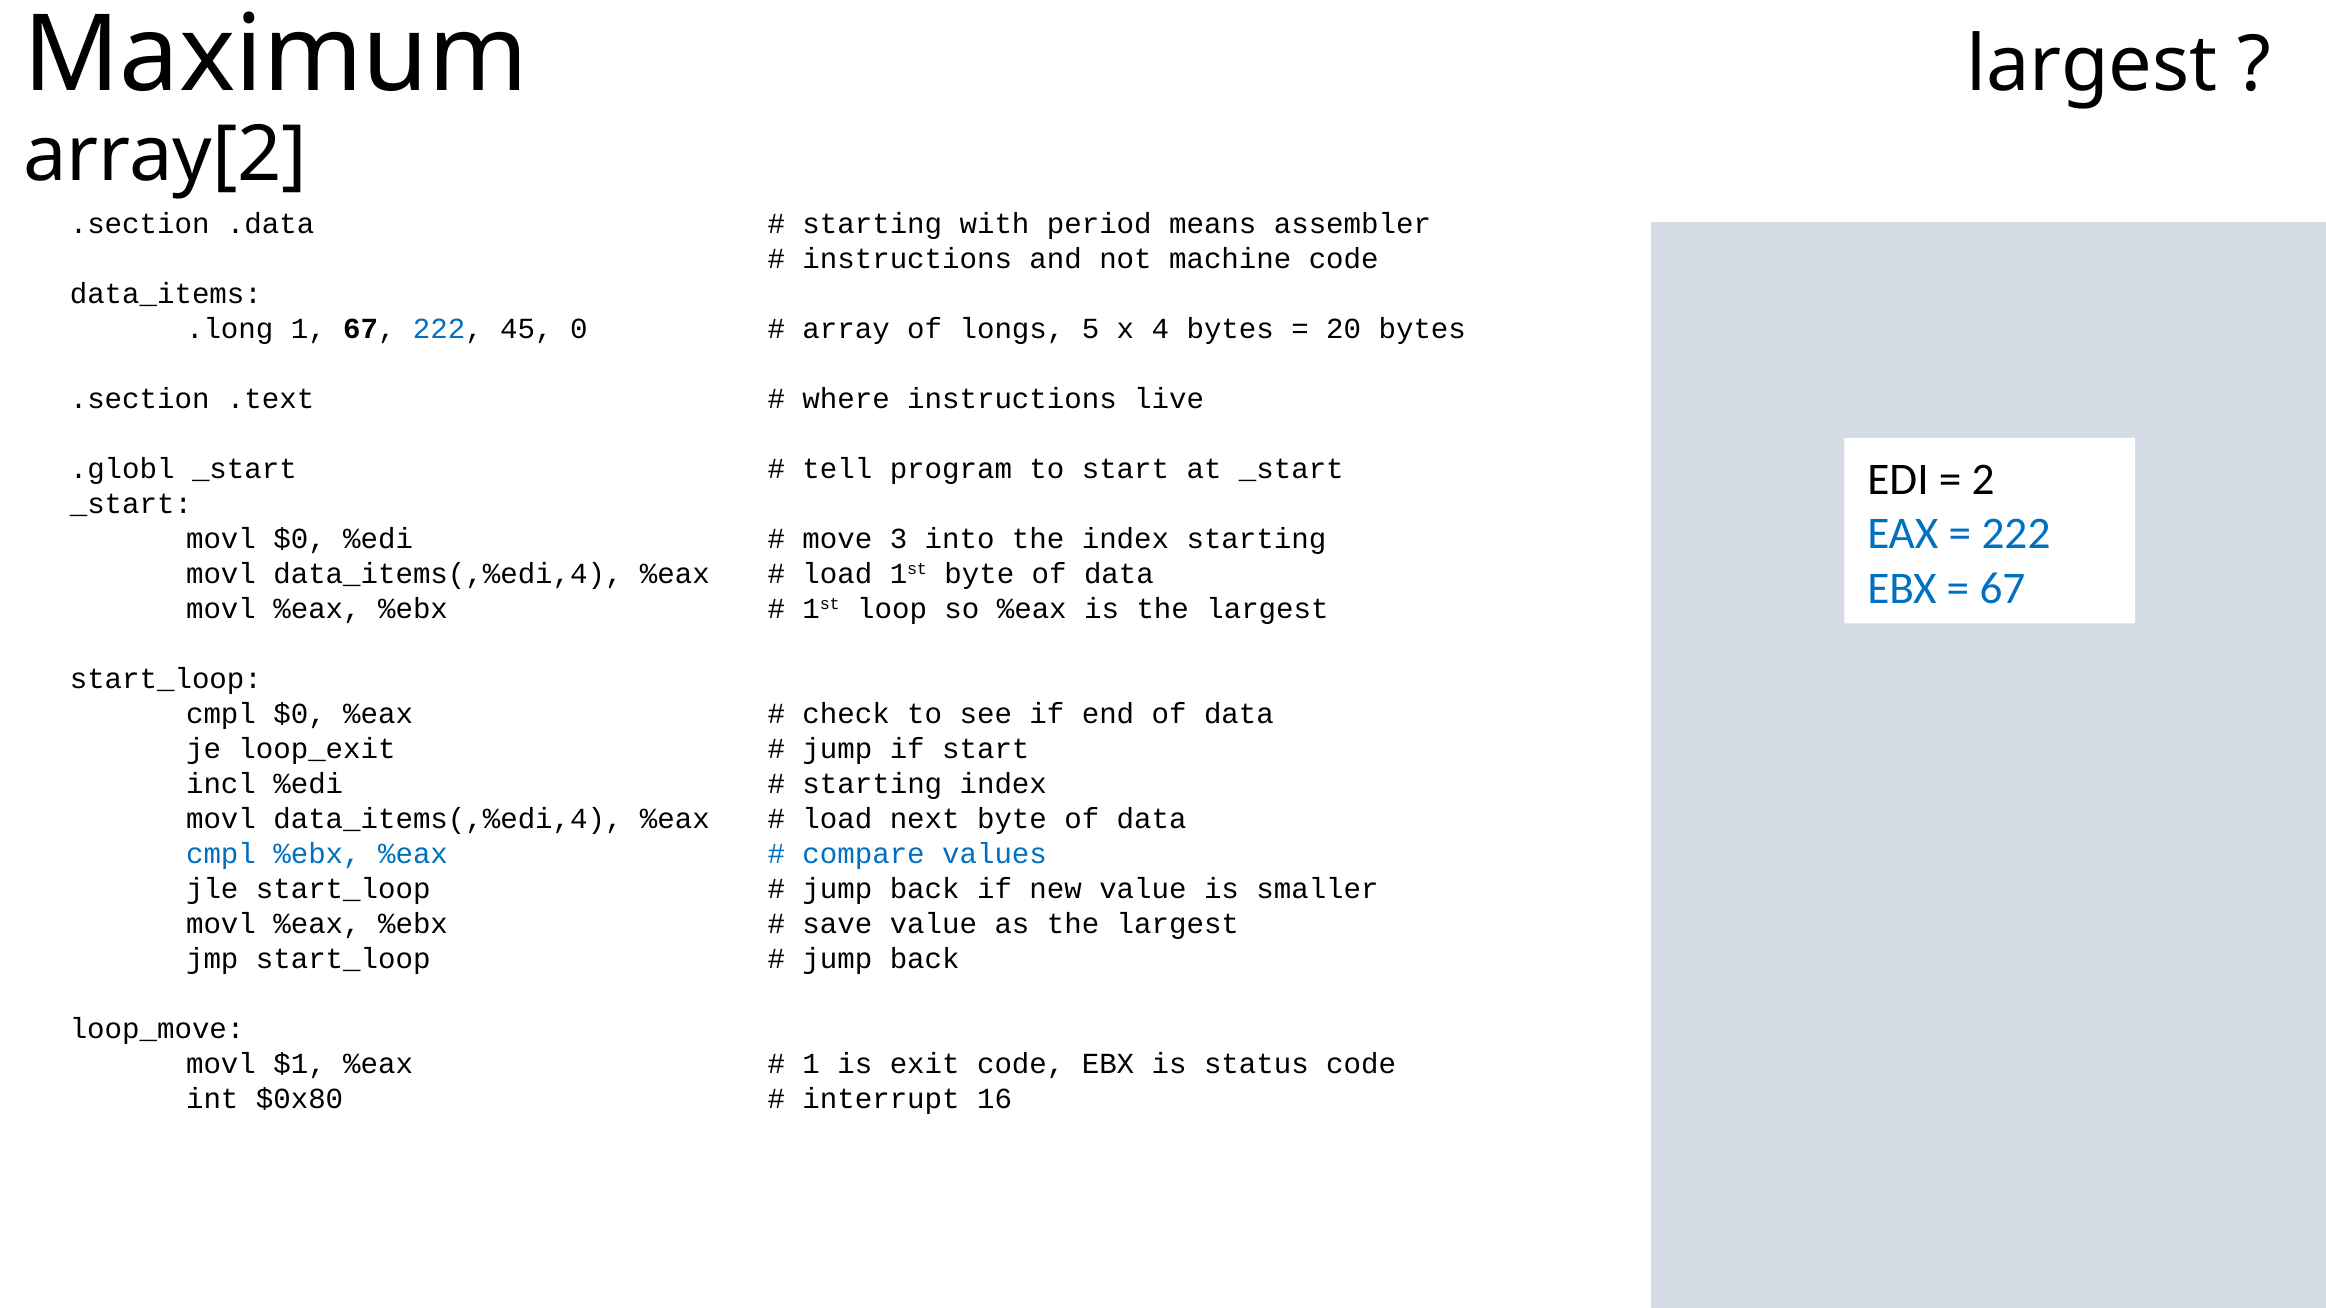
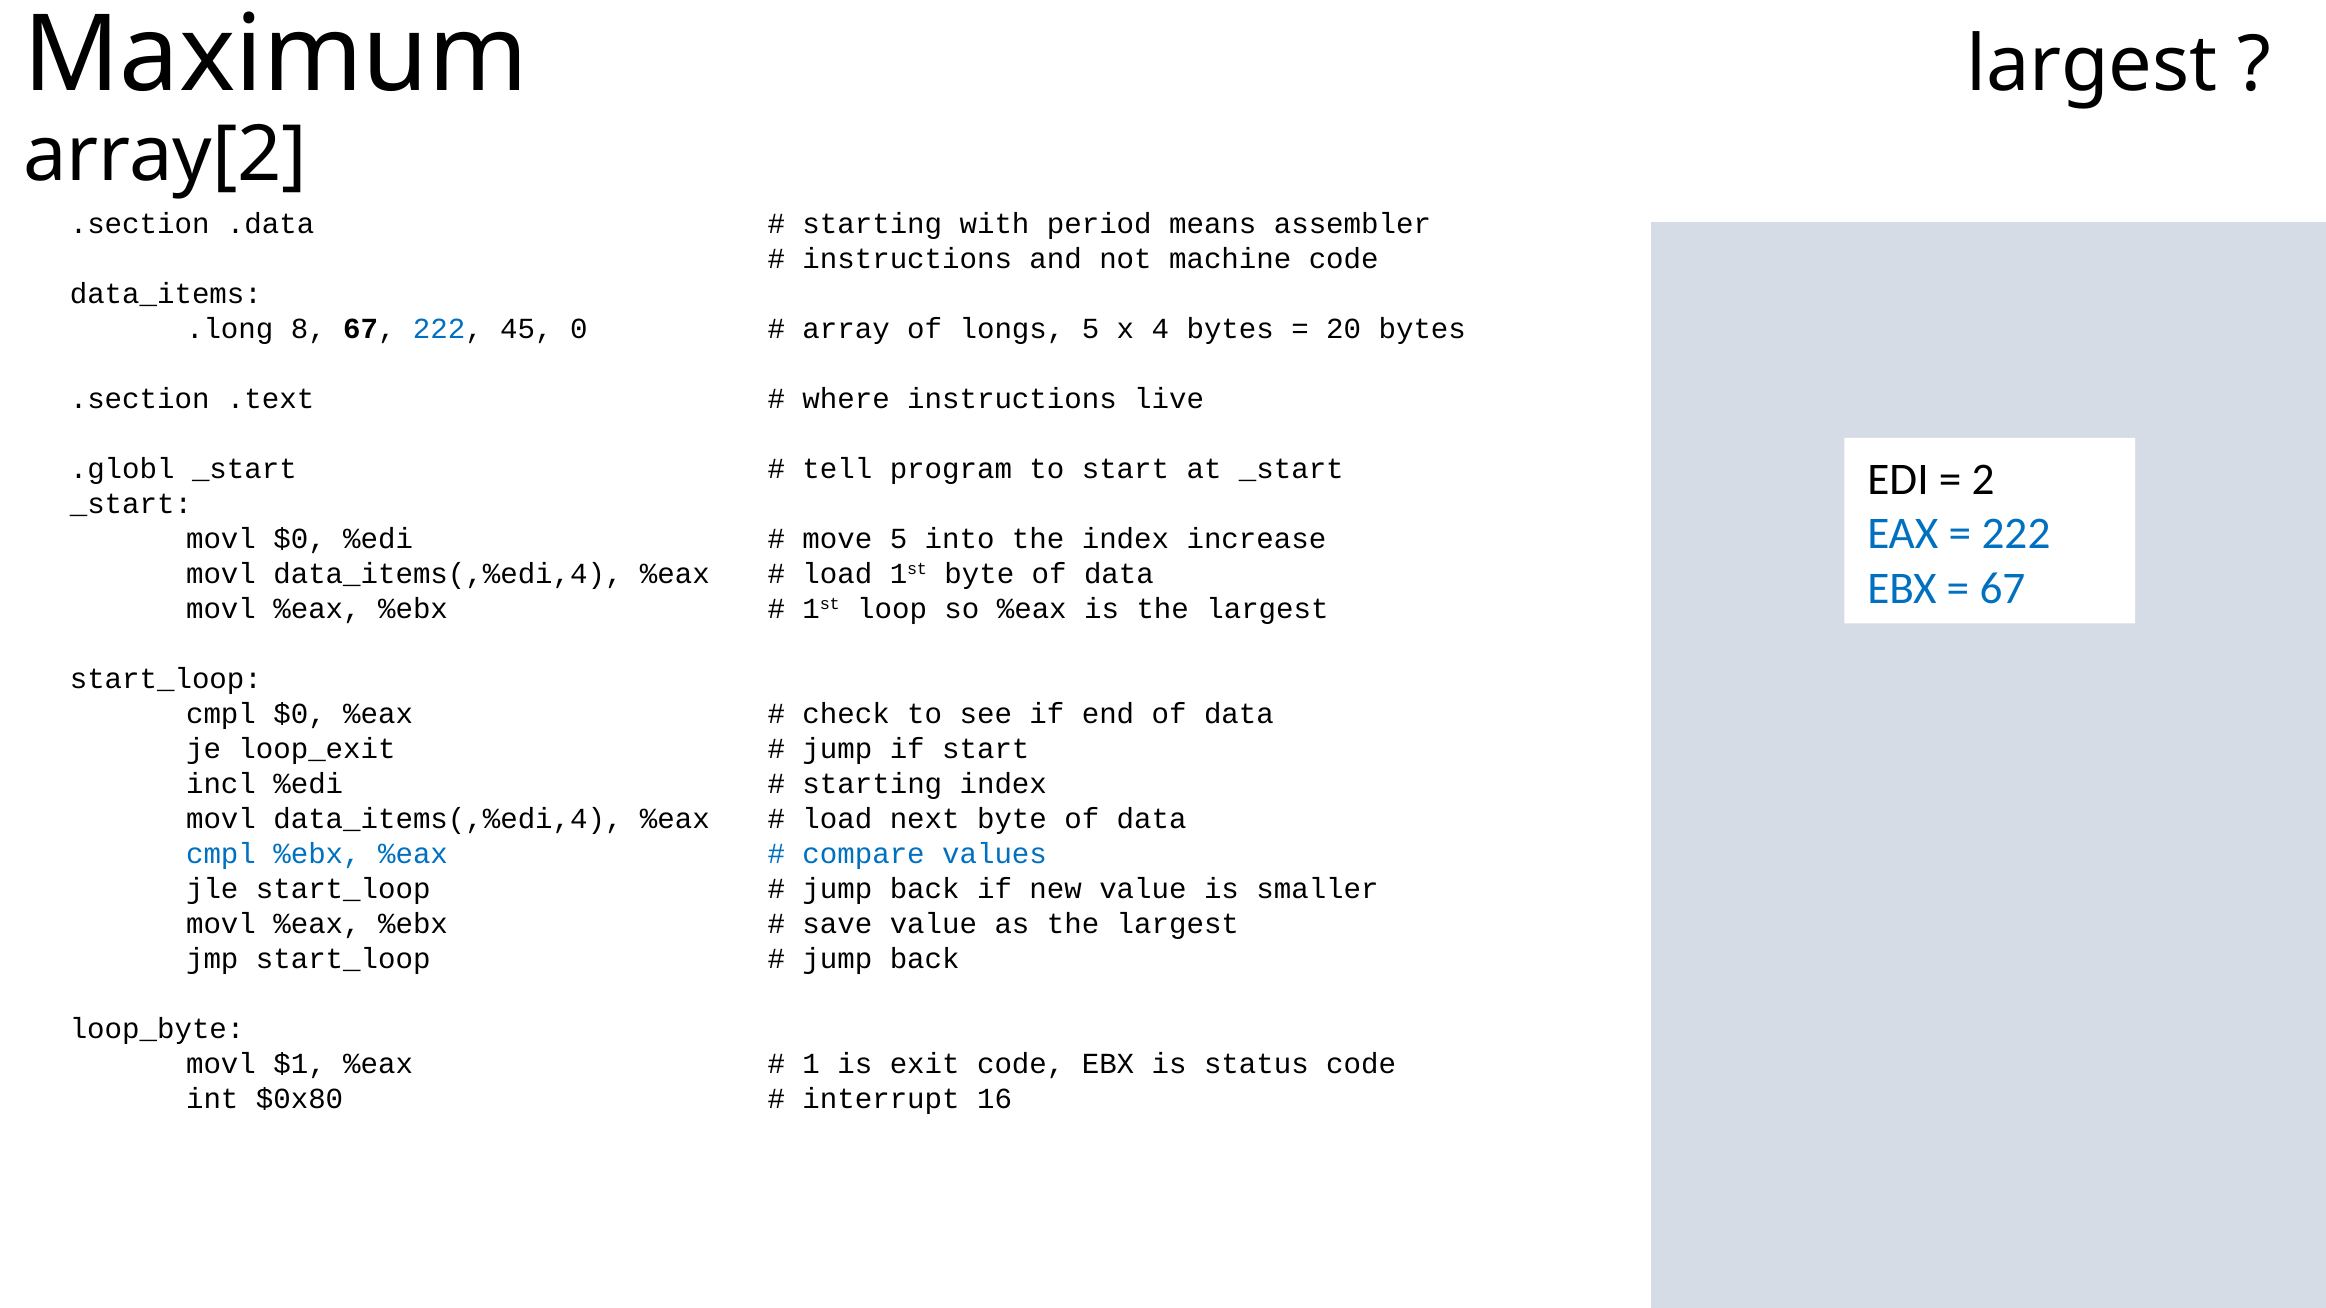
.long 1: 1 -> 8
move 3: 3 -> 5
index starting: starting -> increase
loop_move: loop_move -> loop_byte
